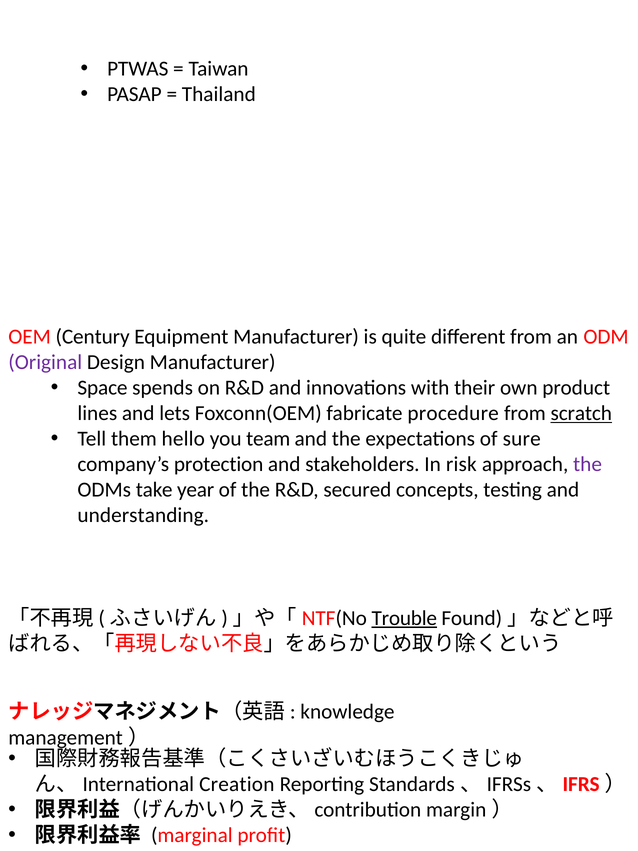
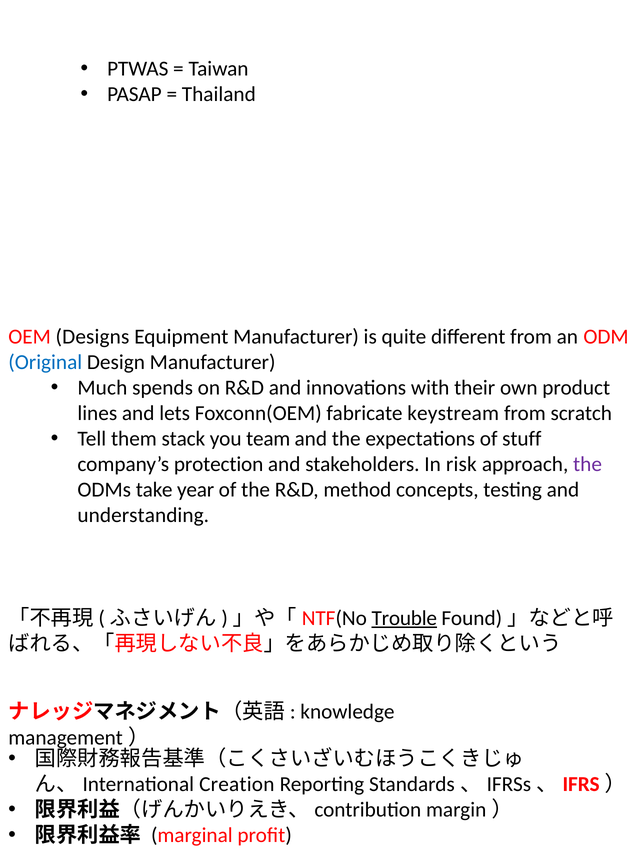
Century: Century -> Designs
Original colour: purple -> blue
Space: Space -> Much
procedure: procedure -> keystream
scratch underline: present -> none
hello: hello -> stack
sure: sure -> stuff
secured: secured -> method
